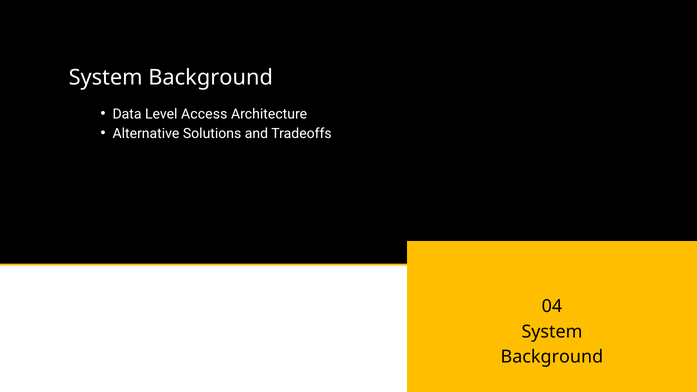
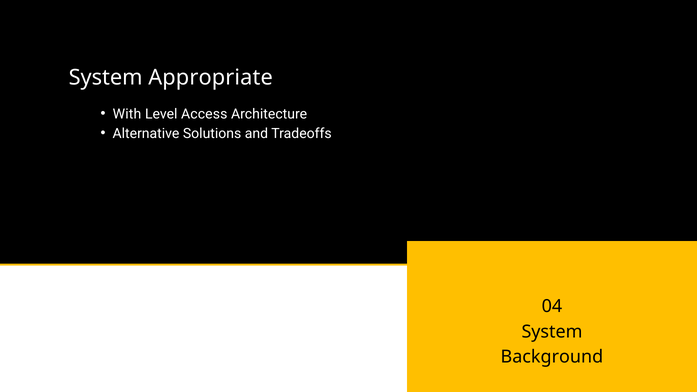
Background at (211, 78): Background -> Appropriate
Data: Data -> With
